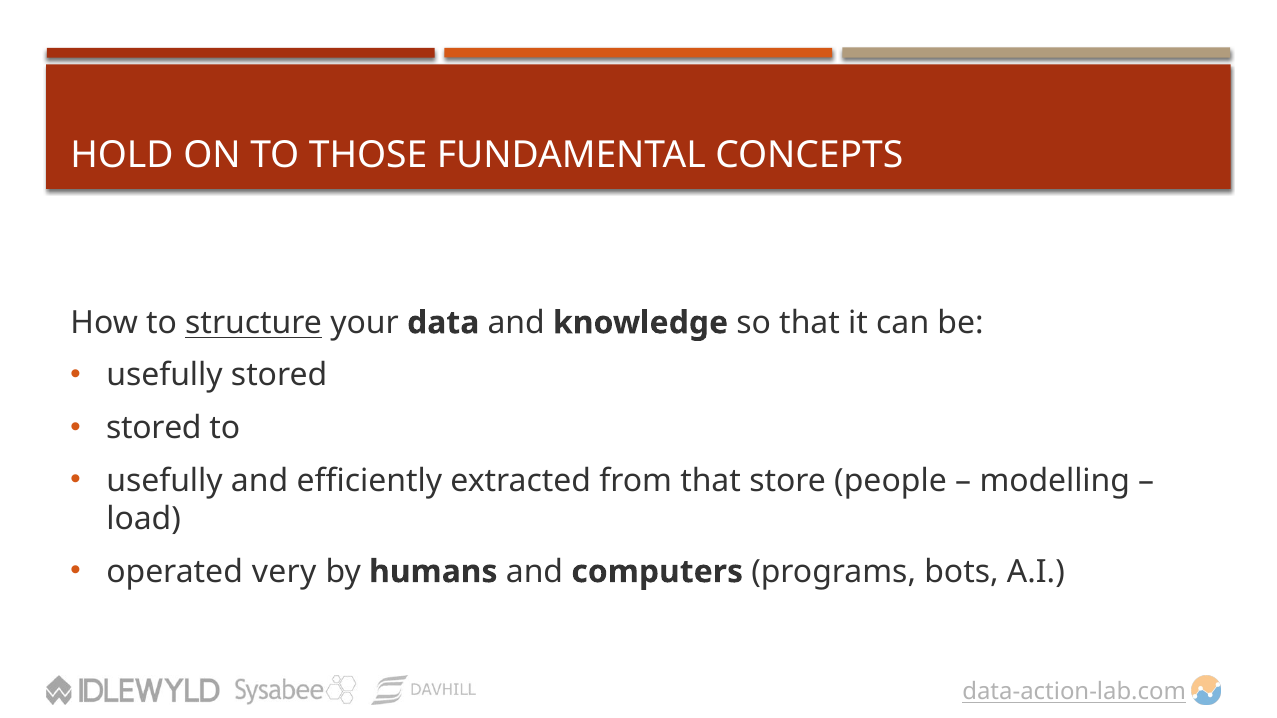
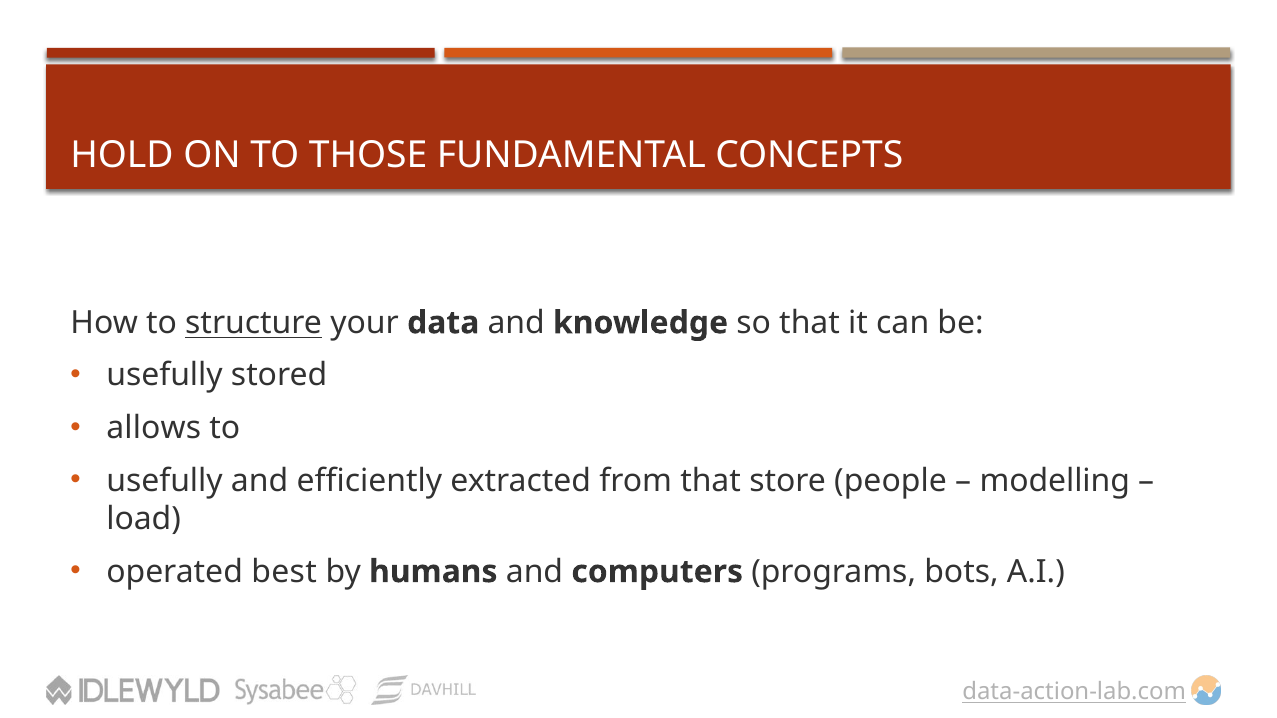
stored at (154, 428): stored -> allows
very: very -> best
